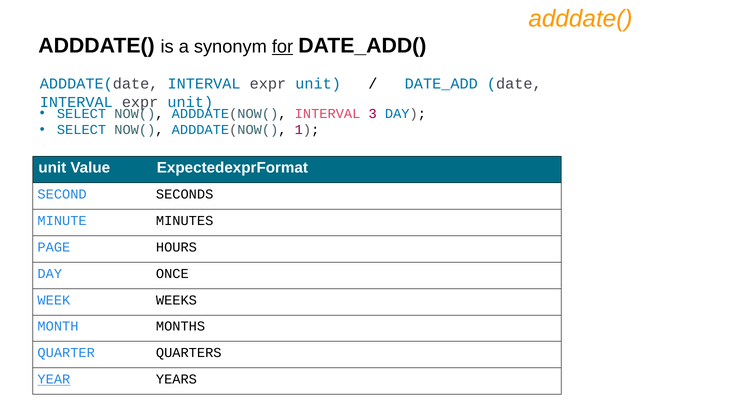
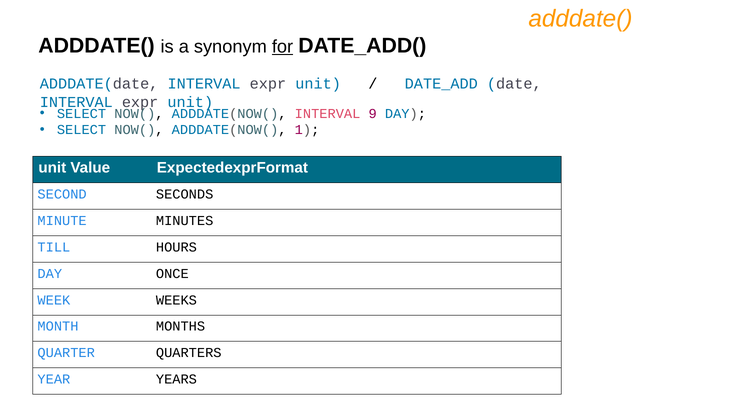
3: 3 -> 9
PAGE: PAGE -> TILL
YEAR underline: present -> none
